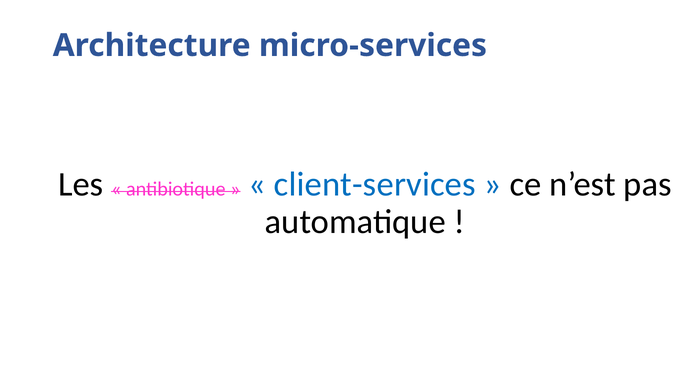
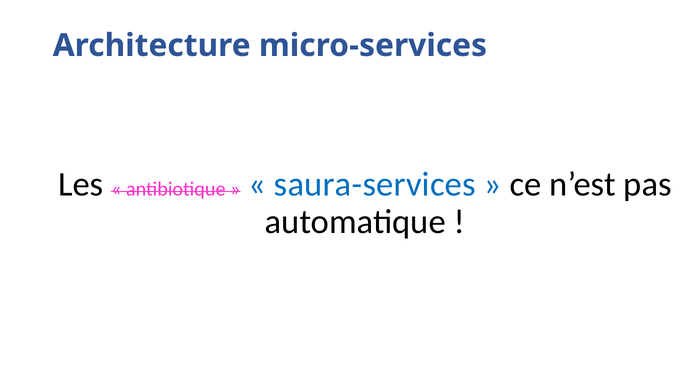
client-services: client-services -> saura-services
